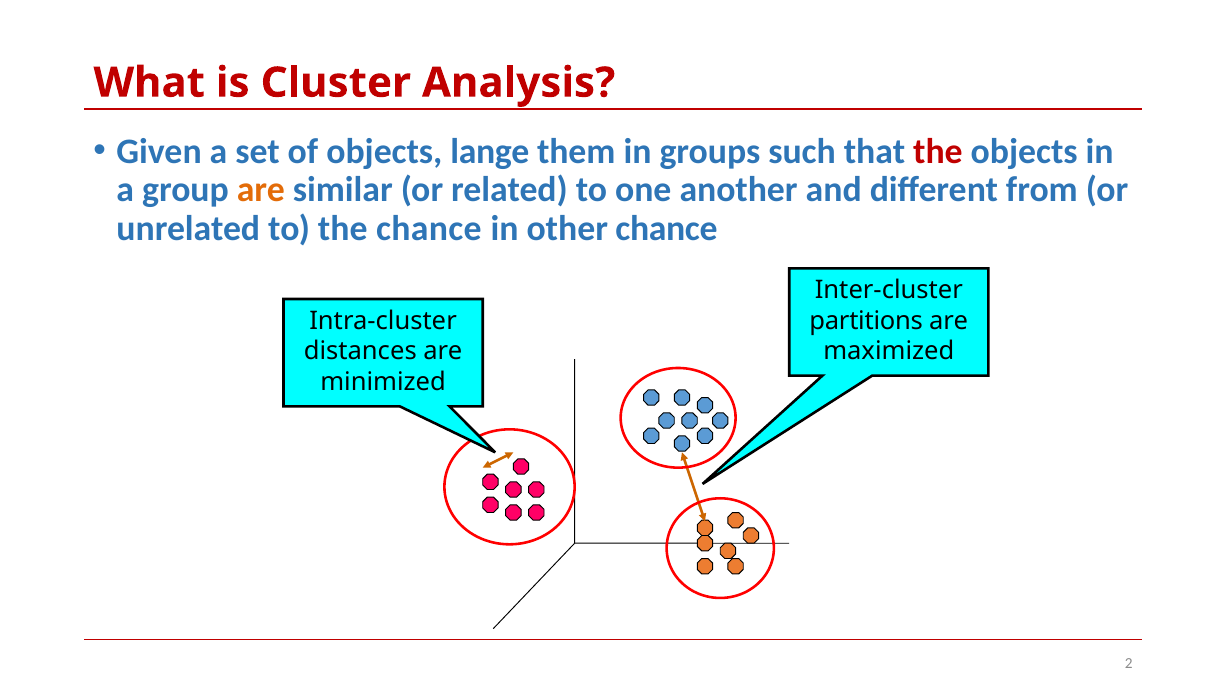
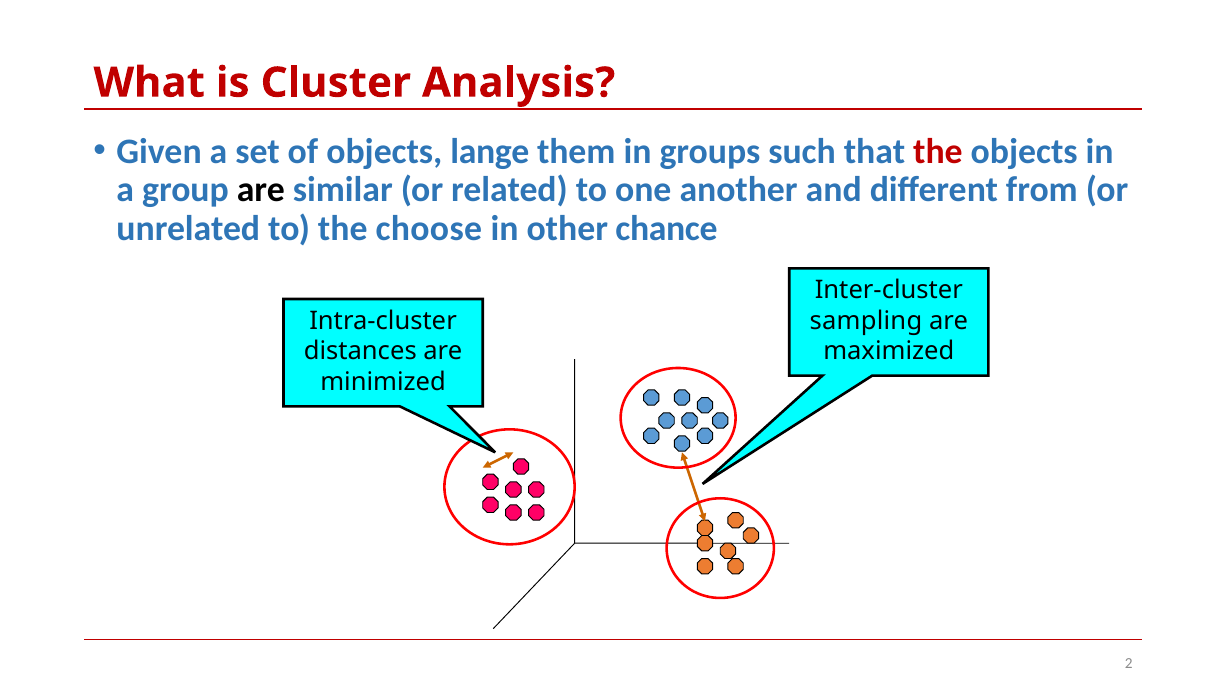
are at (261, 190) colour: orange -> black
the chance: chance -> choose
partitions: partitions -> sampling
